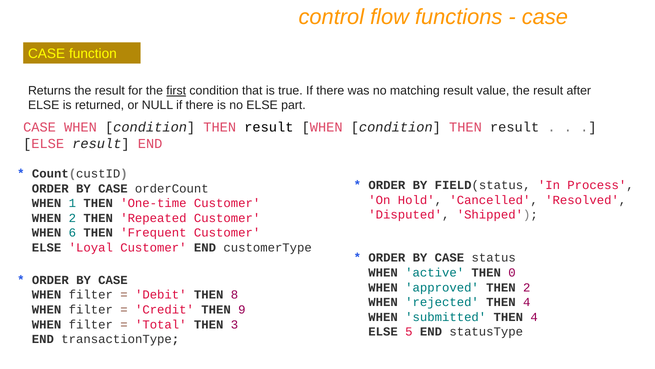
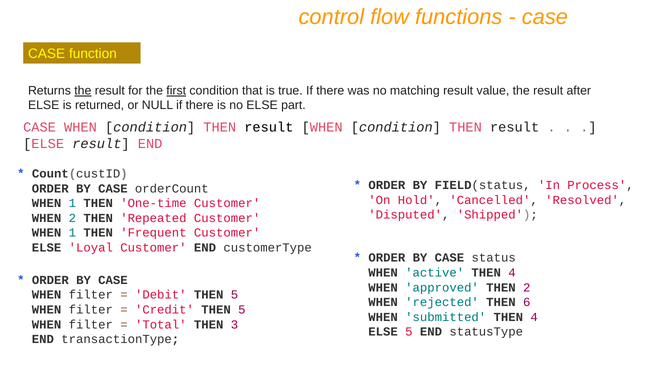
the at (83, 90) underline: none -> present
6 at (72, 232): 6 -> 1
active THEN 0: 0 -> 4
Debit THEN 8: 8 -> 5
rejected THEN 4: 4 -> 6
Credit THEN 9: 9 -> 5
